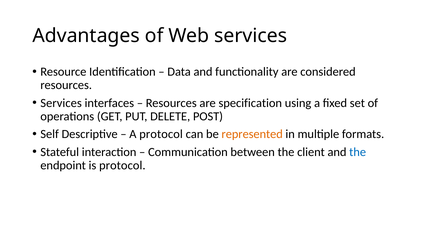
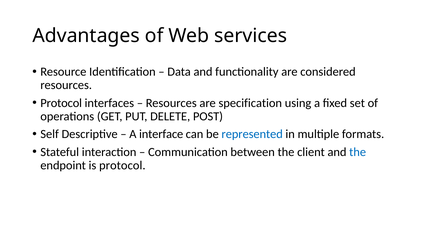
Services at (61, 103): Services -> Protocol
A protocol: protocol -> interface
represented colour: orange -> blue
